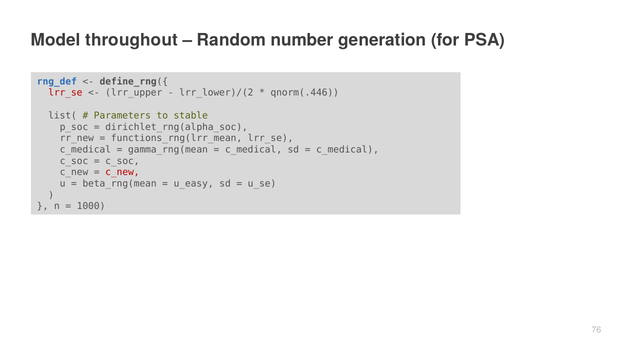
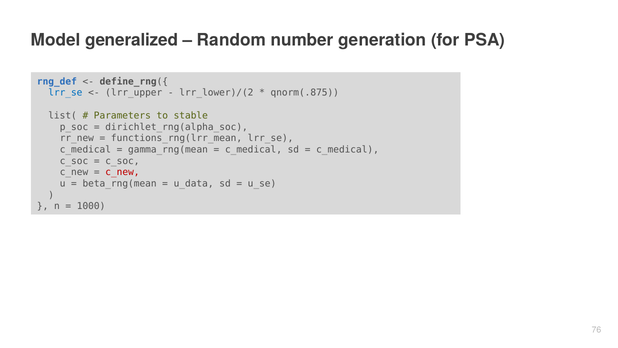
throughout: throughout -> generalized
lrr_se at (65, 93) colour: red -> blue
qnorm(.446: qnorm(.446 -> qnorm(.875
u_easy: u_easy -> u_data
